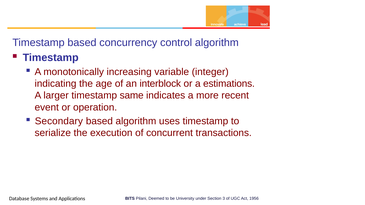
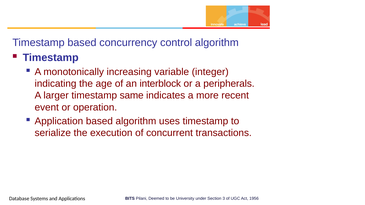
estimations: estimations -> peripherals
Secondary: Secondary -> Application
